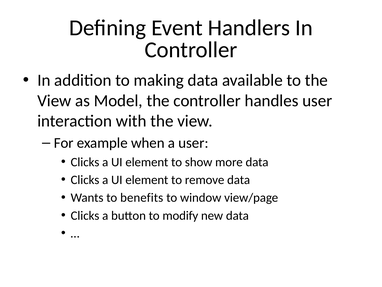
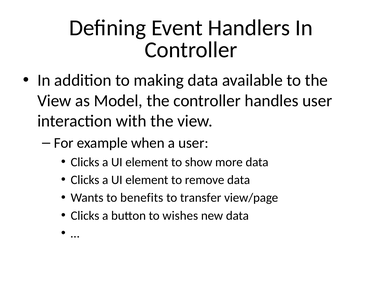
window: window -> transfer
modify: modify -> wishes
